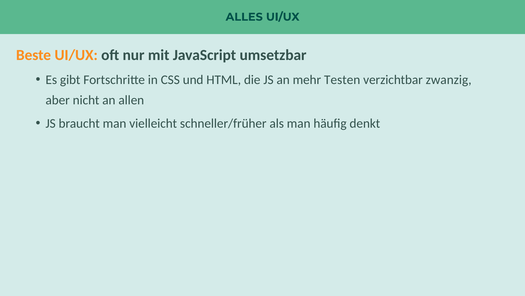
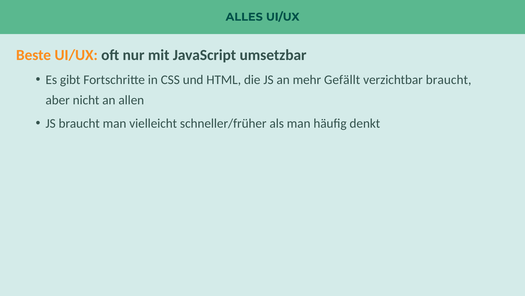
Testen: Testen -> Gefällt
verzichtbar zwanzig: zwanzig -> braucht
